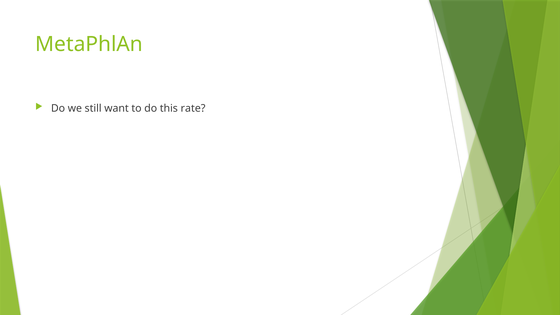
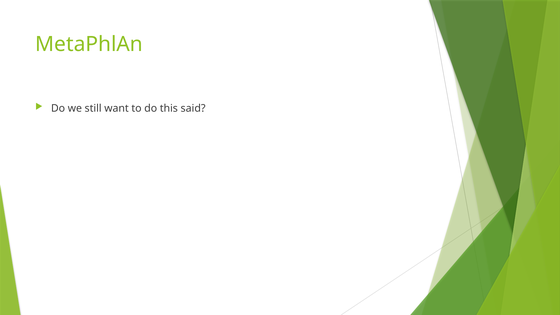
rate: rate -> said
